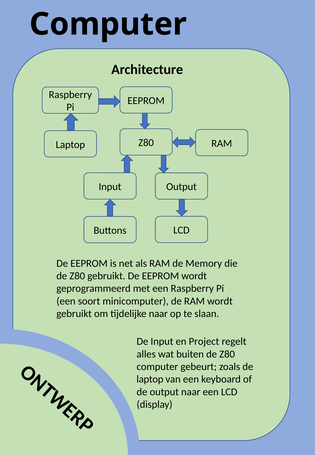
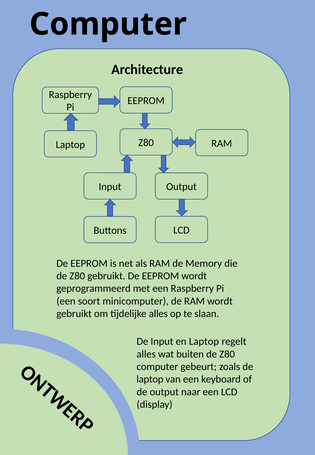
tijdelijke naar: naar -> alles
en Project: Project -> Laptop
